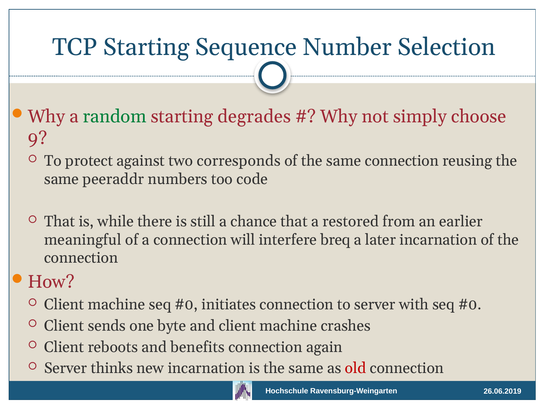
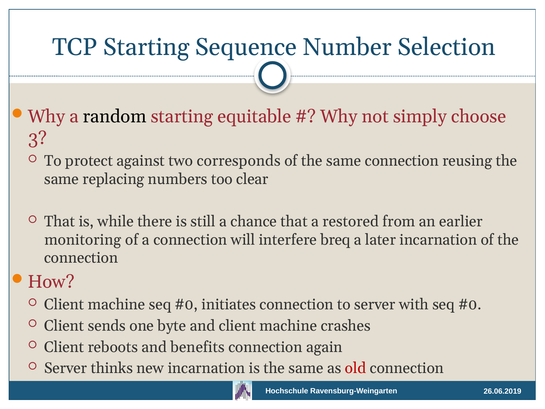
random colour: green -> black
degrades: degrades -> equitable
9: 9 -> 3
peeraddr: peeraddr -> replacing
code: code -> clear
meaningful: meaningful -> monitoring
